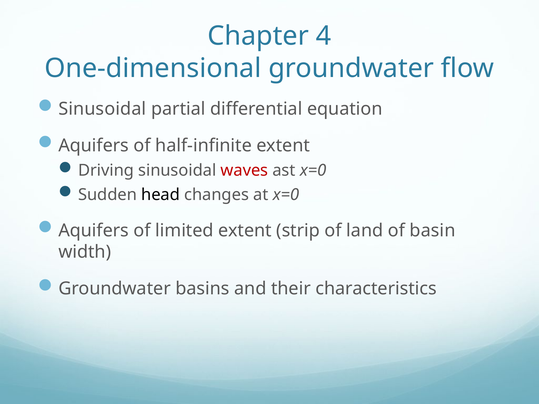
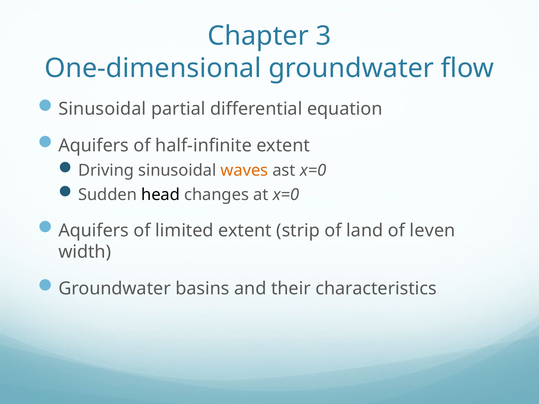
4: 4 -> 3
waves colour: red -> orange
basin: basin -> leven
